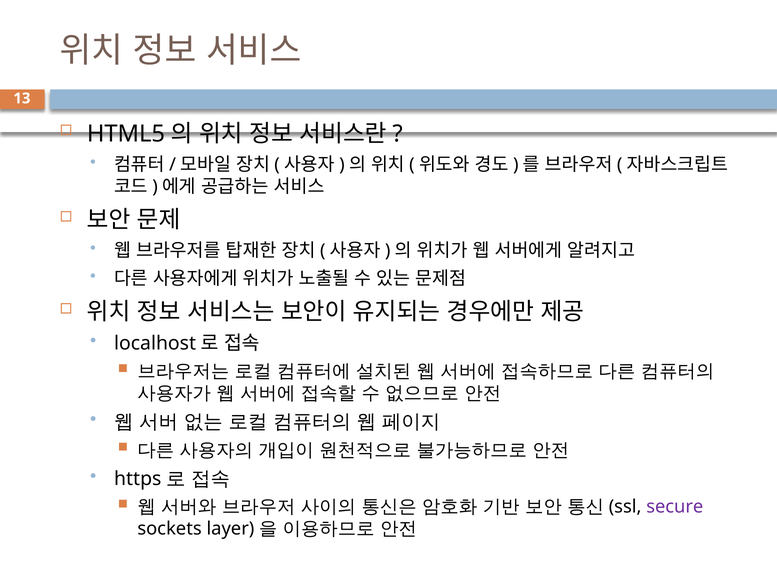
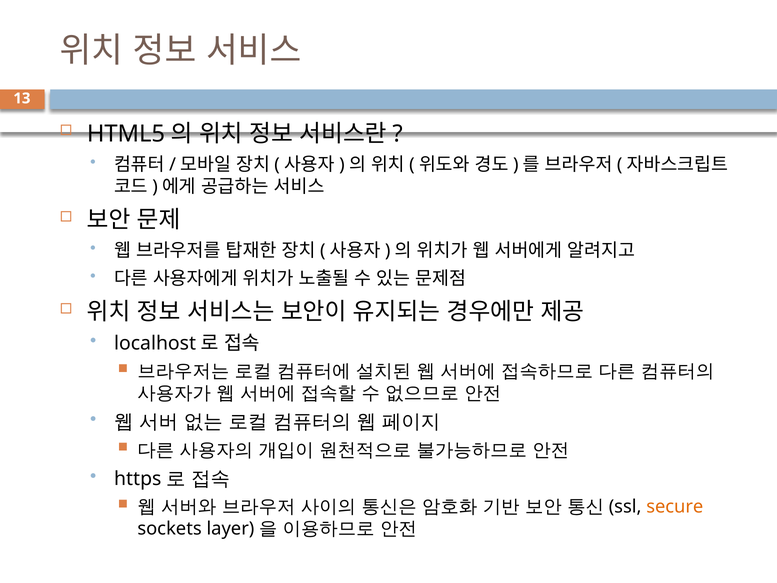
secure colour: purple -> orange
